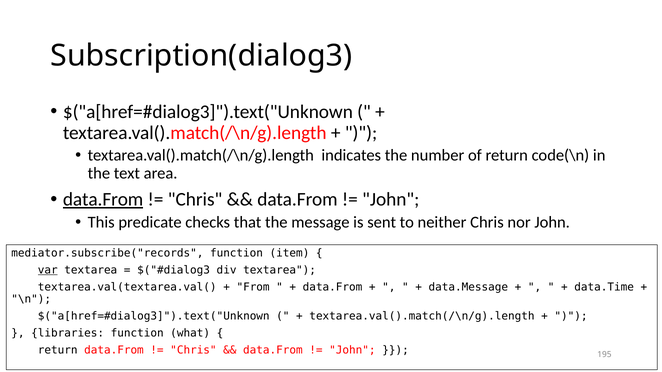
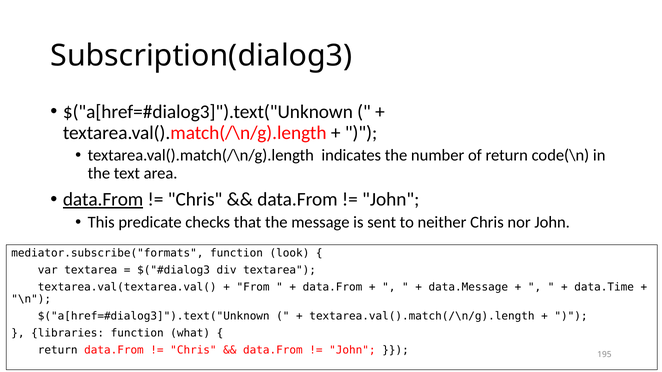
mediator.subscribe("records: mediator.subscribe("records -> mediator.subscribe("formats
item: item -> look
var underline: present -> none
